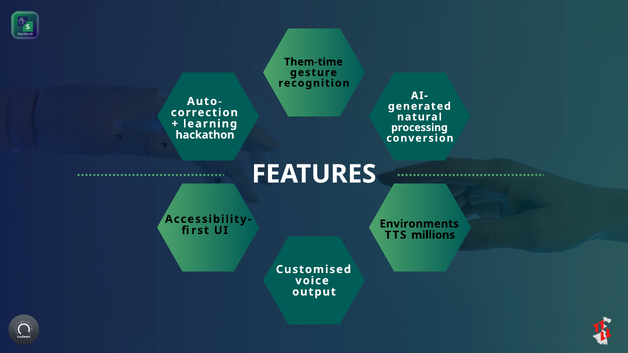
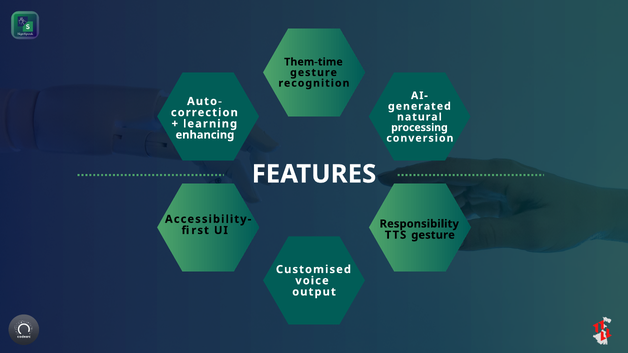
hackathon: hackathon -> enhancing
Environments: Environments -> Responsibility
TTS millions: millions -> gesture
